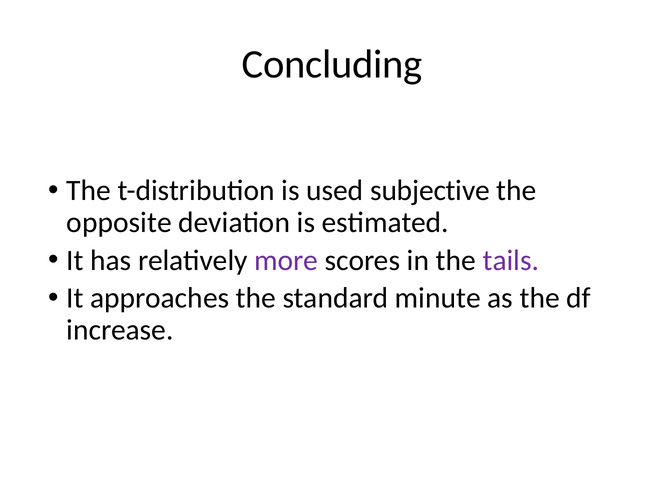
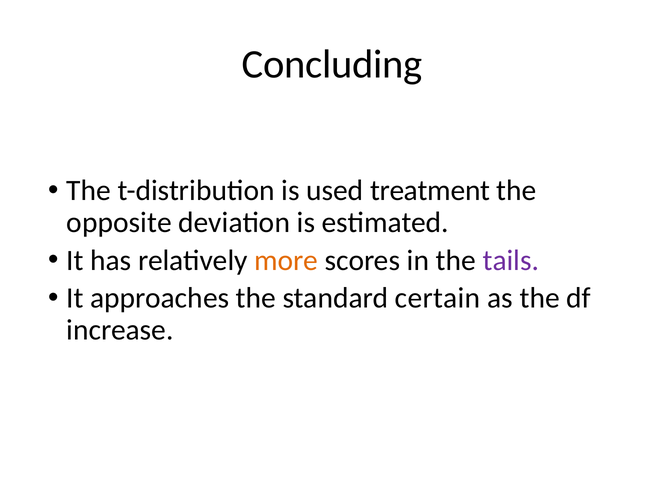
subjective: subjective -> treatment
more colour: purple -> orange
minute: minute -> certain
